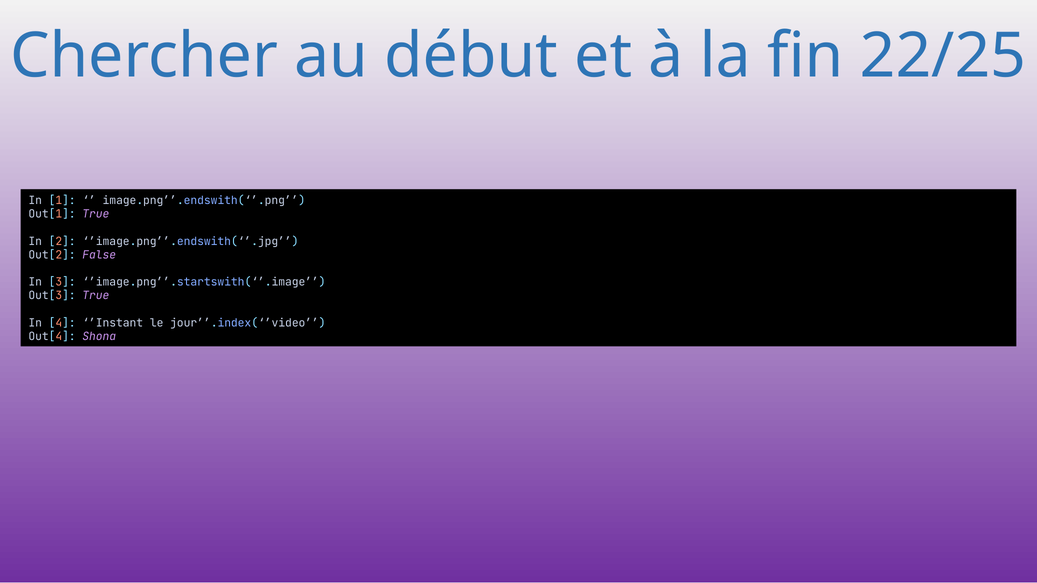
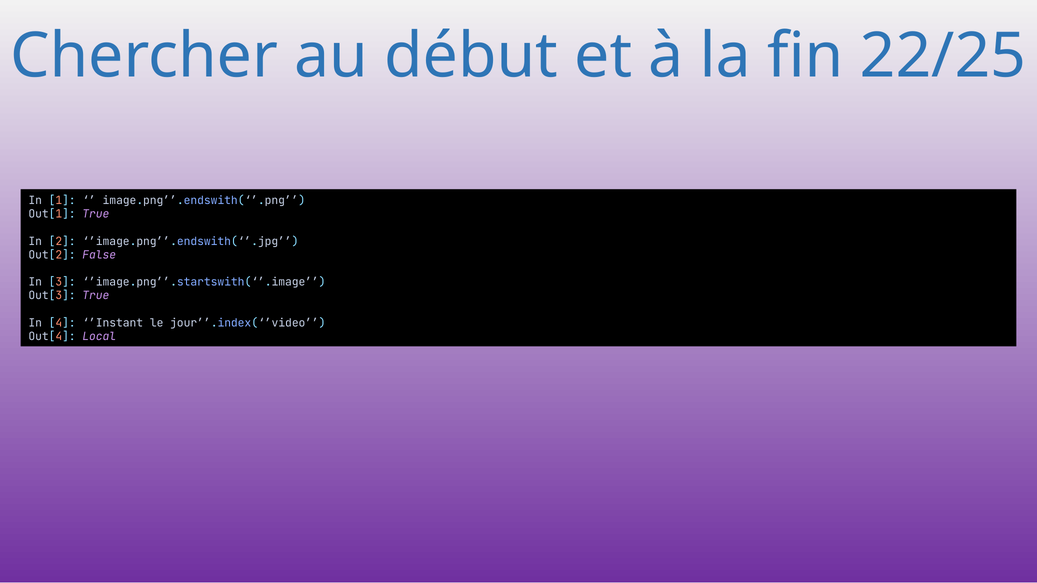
Shona: Shona -> Local
